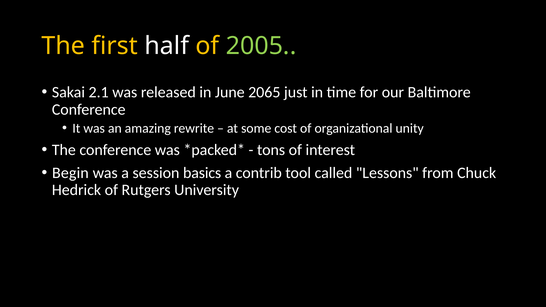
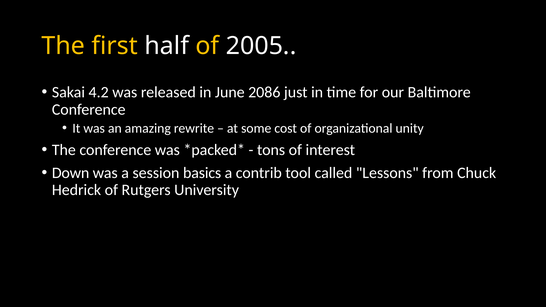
2005 colour: light green -> white
2.1: 2.1 -> 4.2
2065: 2065 -> 2086
Begin: Begin -> Down
